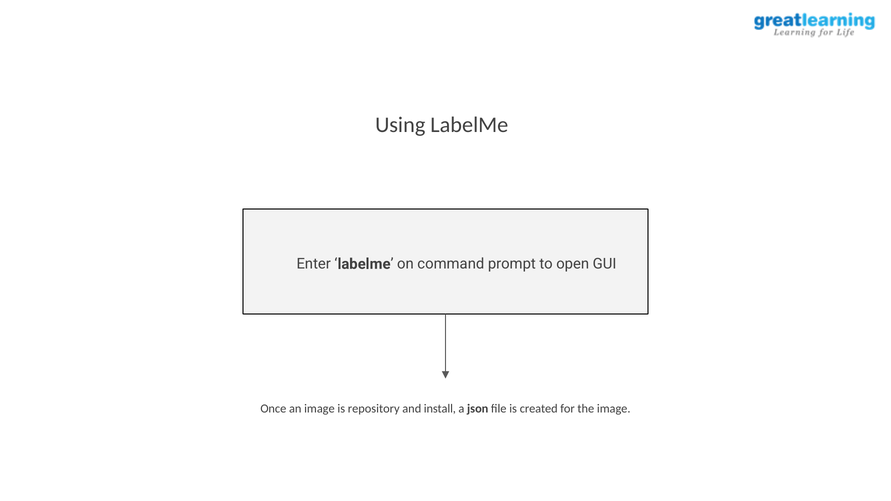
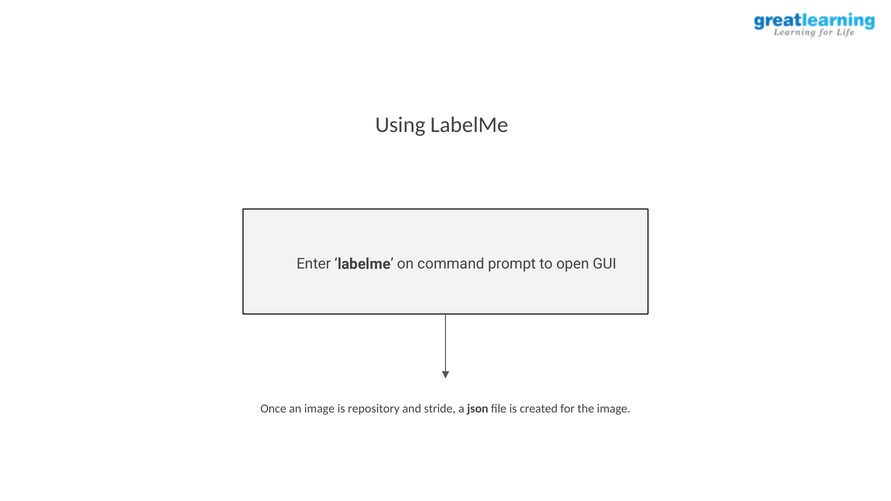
install: install -> stride
